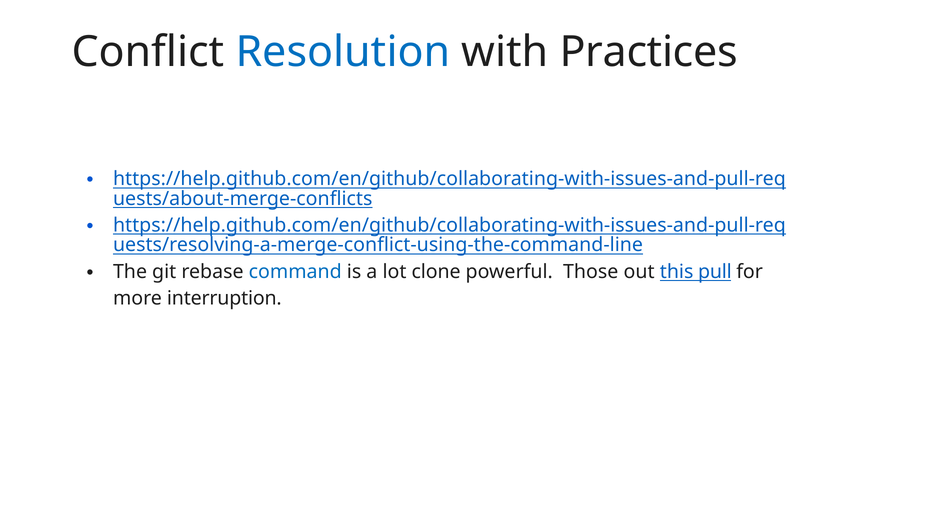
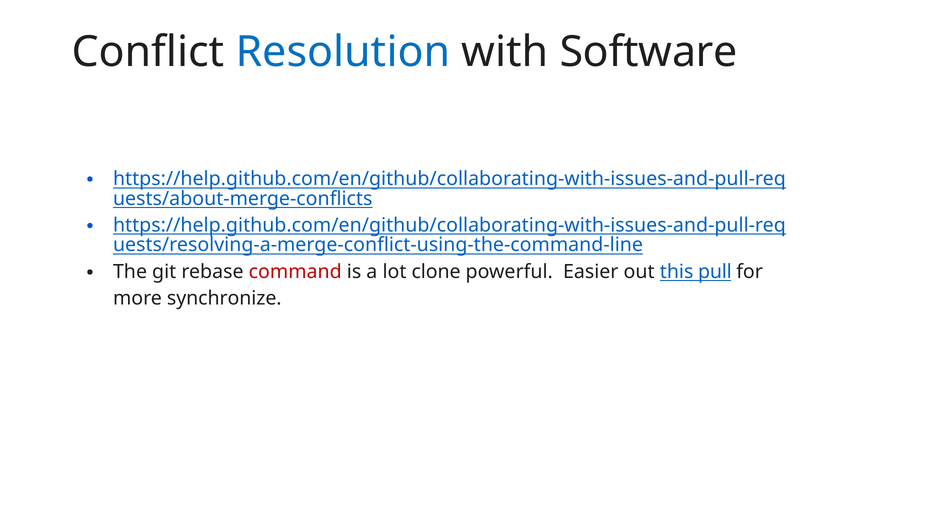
Practices: Practices -> Software
command colour: blue -> red
Those: Those -> Easier
interruption: interruption -> synchronize
